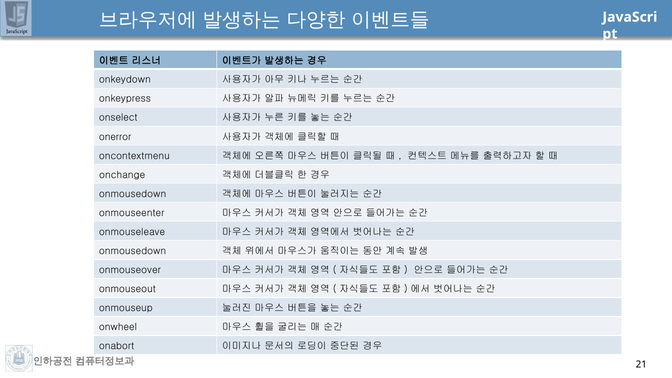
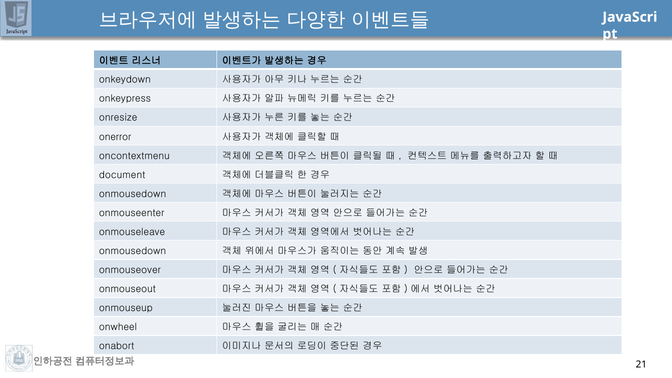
onselect: onselect -> onresize
onchange: onchange -> document
